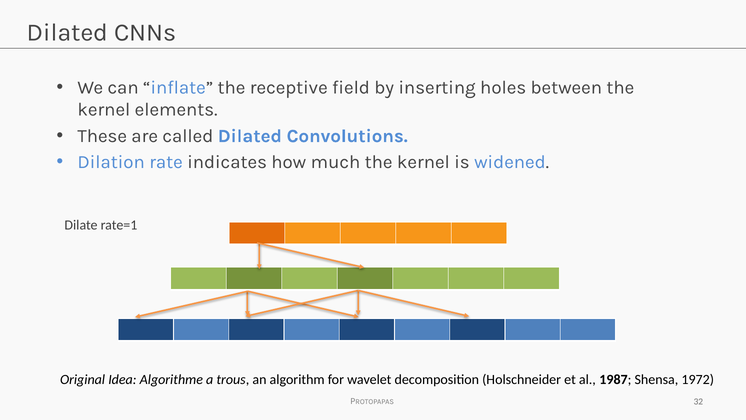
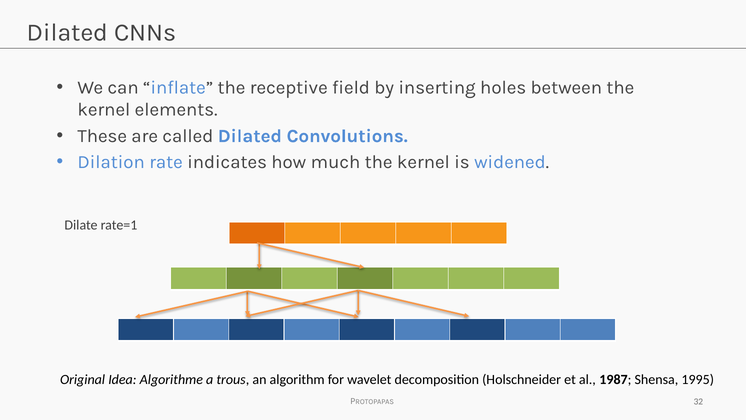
1972: 1972 -> 1995
